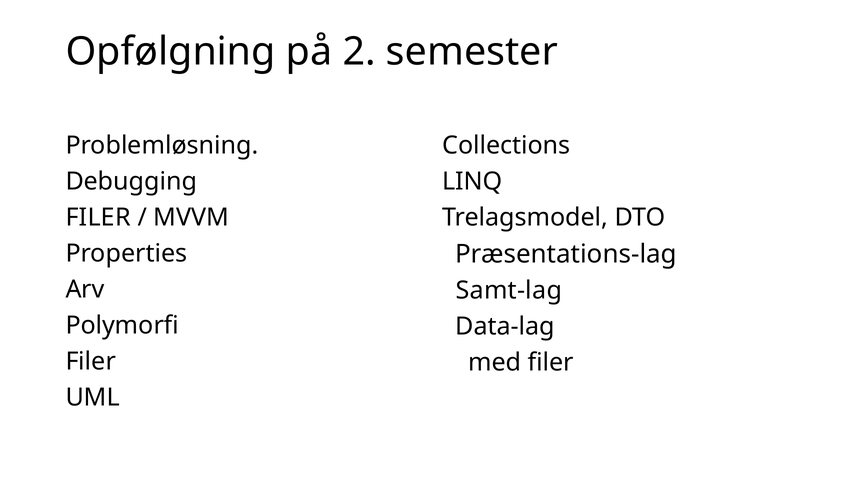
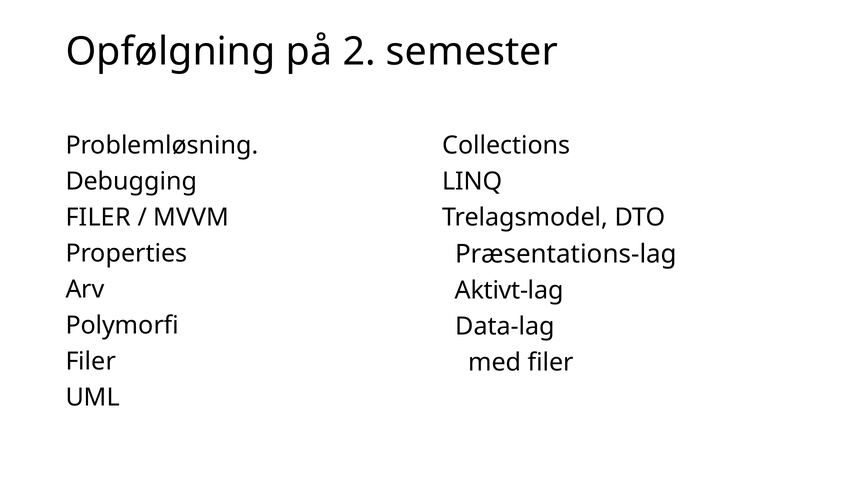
Samt-lag: Samt-lag -> Aktivt-lag
